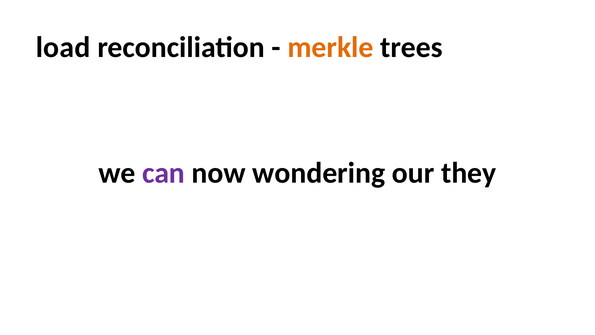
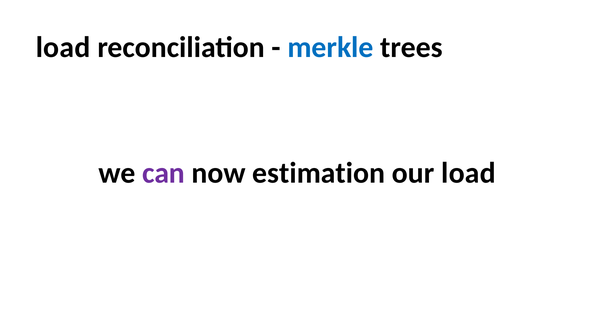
merkle colour: orange -> blue
wondering: wondering -> estimation
our they: they -> load
